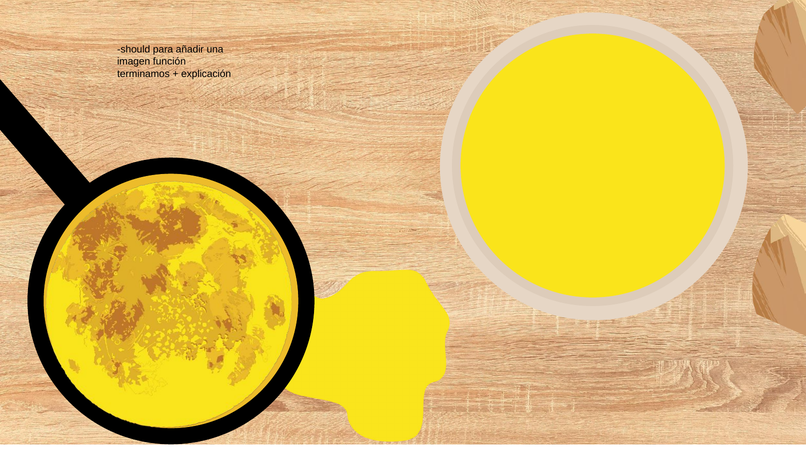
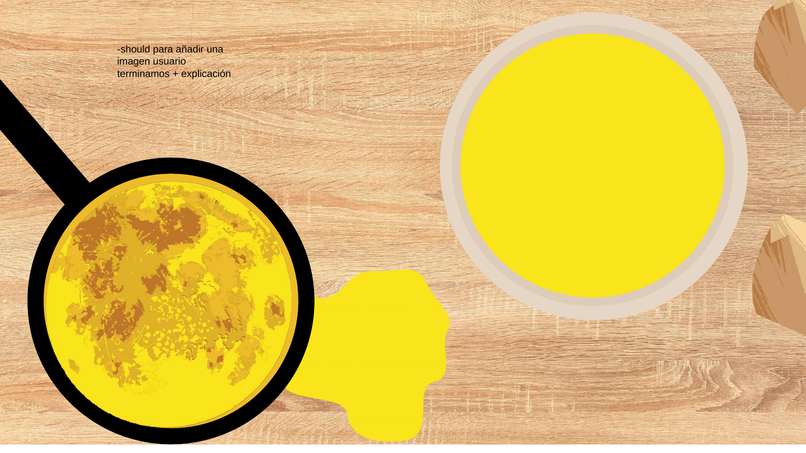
función: función -> usuario
